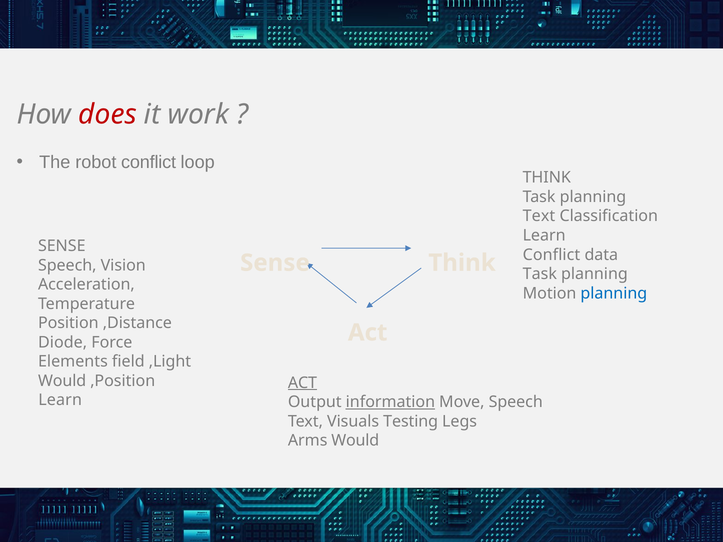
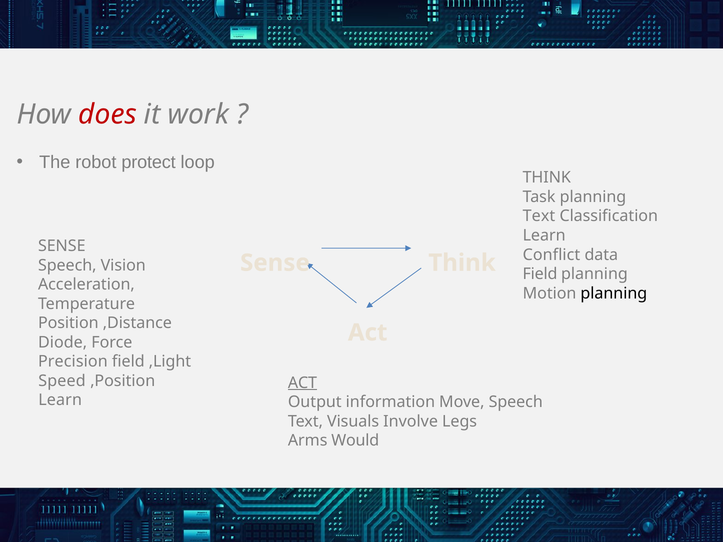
robot conflict: conflict -> protect
Task at (540, 274): Task -> Field
planning at (614, 293) colour: blue -> black
Elements: Elements -> Precision
Would at (62, 381): Would -> Speed
information underline: present -> none
Testing: Testing -> Involve
